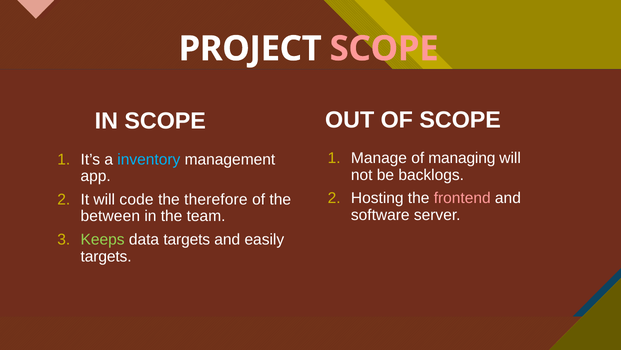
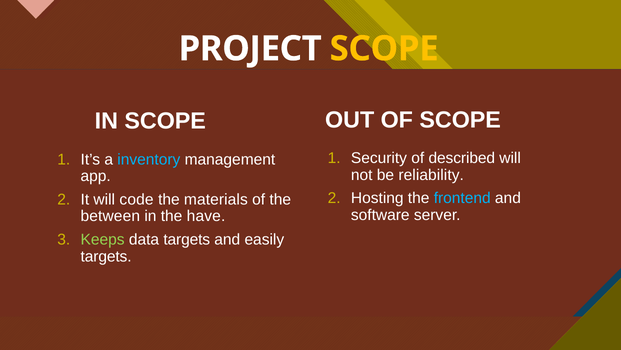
SCOPE at (384, 49) colour: pink -> yellow
Manage: Manage -> Security
managing: managing -> described
backlogs: backlogs -> reliability
frontend colour: pink -> light blue
therefore: therefore -> materials
team: team -> have
